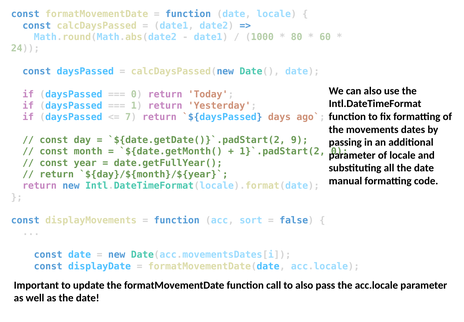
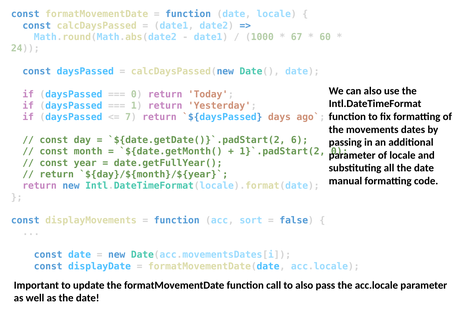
80: 80 -> 67
9: 9 -> 6
